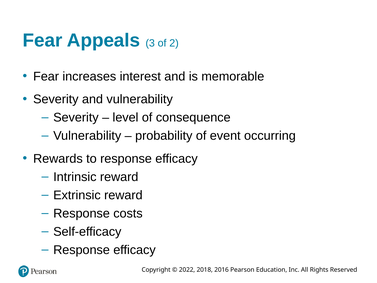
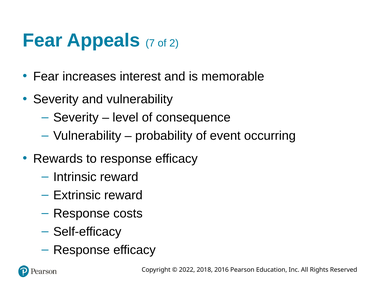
3: 3 -> 7
